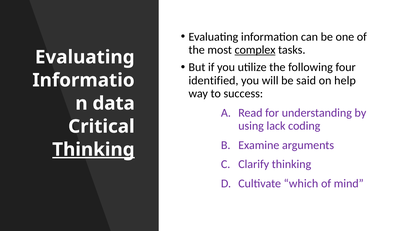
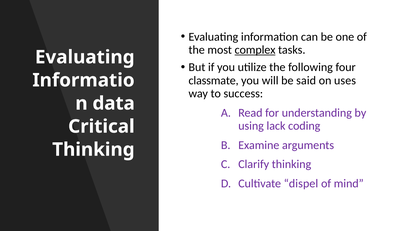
identified: identified -> classmate
help: help -> uses
Thinking at (93, 150) underline: present -> none
which: which -> dispel
